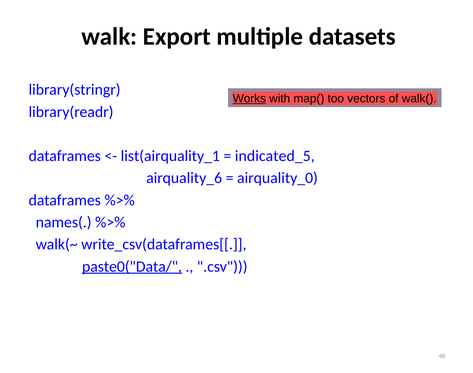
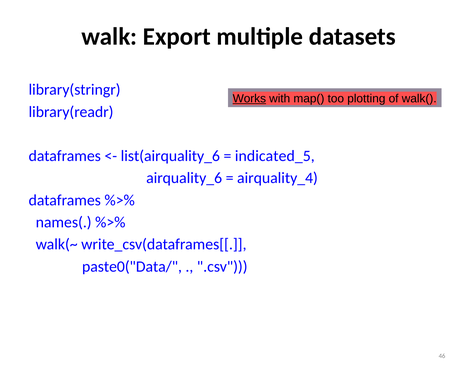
vectors: vectors -> plotting
list(airquality_1: list(airquality_1 -> list(airquality_6
airquality_0: airquality_0 -> airquality_4
paste0("Data/ underline: present -> none
